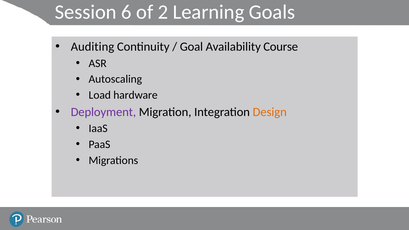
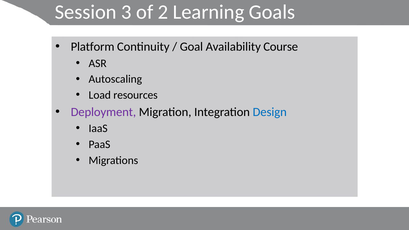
6: 6 -> 3
Auditing: Auditing -> Platform
hardware: hardware -> resources
Design colour: orange -> blue
